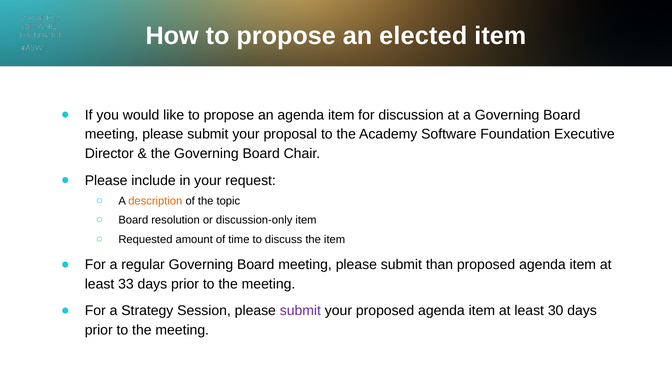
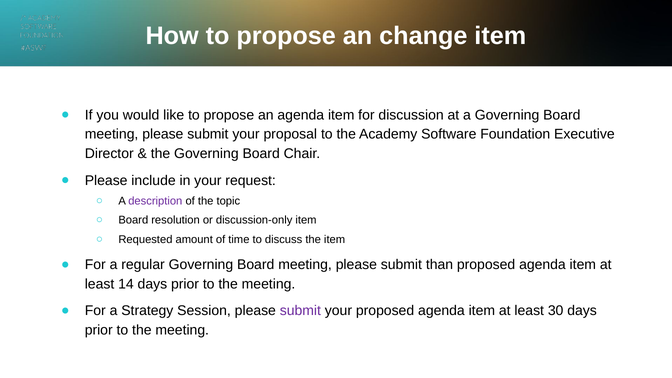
elected: elected -> change
description colour: orange -> purple
33: 33 -> 14
